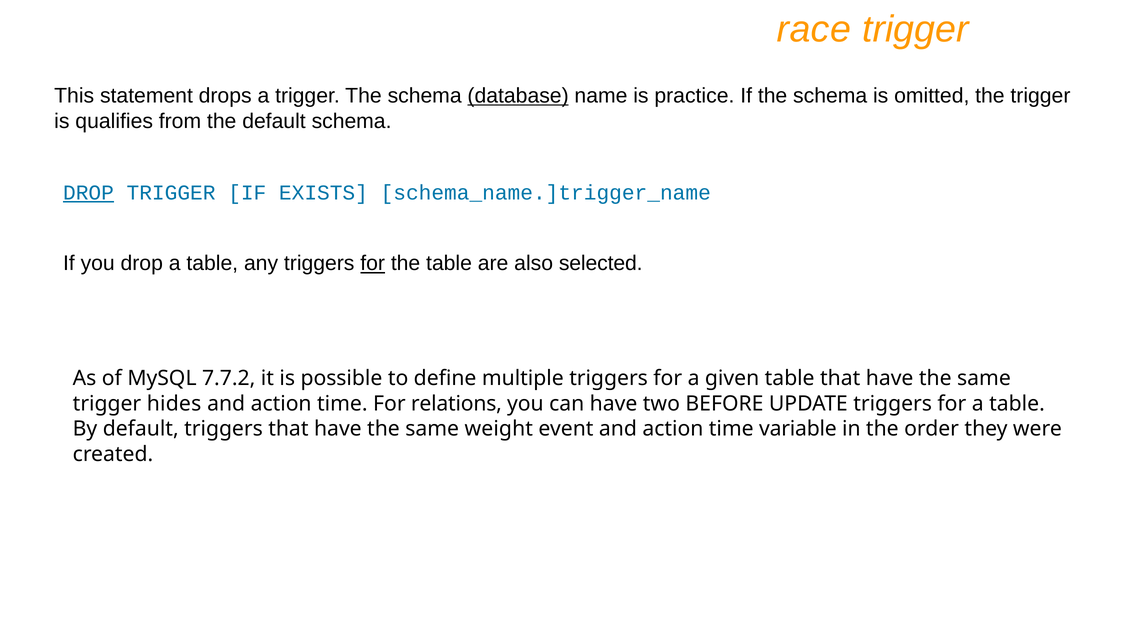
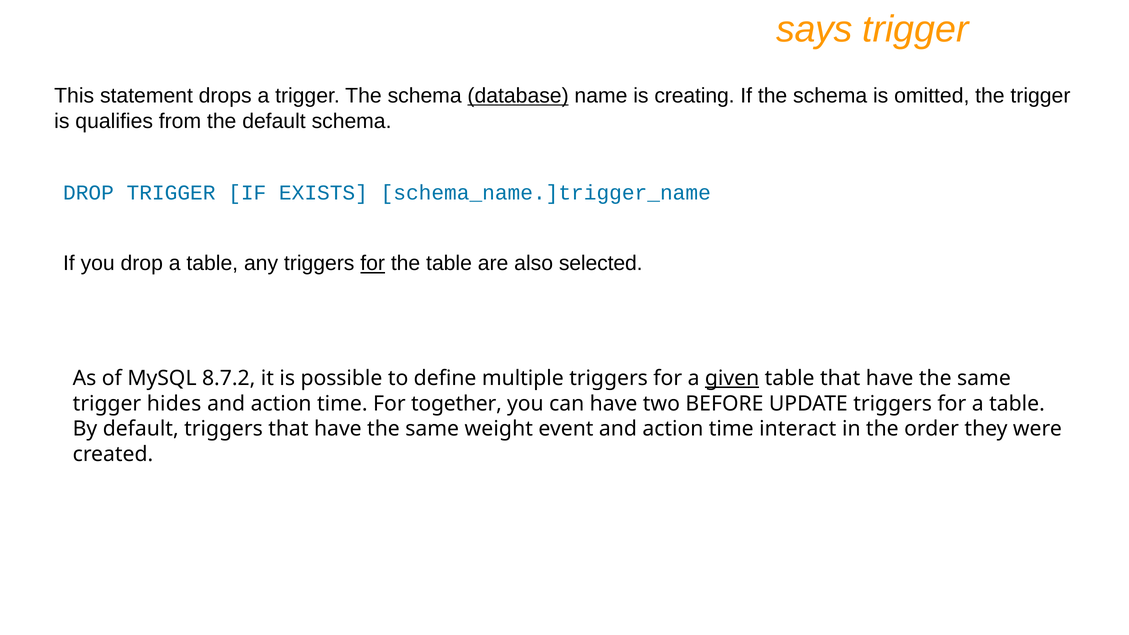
race: race -> says
practice: practice -> creating
DROP at (88, 193) underline: present -> none
7.7.2: 7.7.2 -> 8.7.2
given underline: none -> present
relations: relations -> together
variable: variable -> interact
